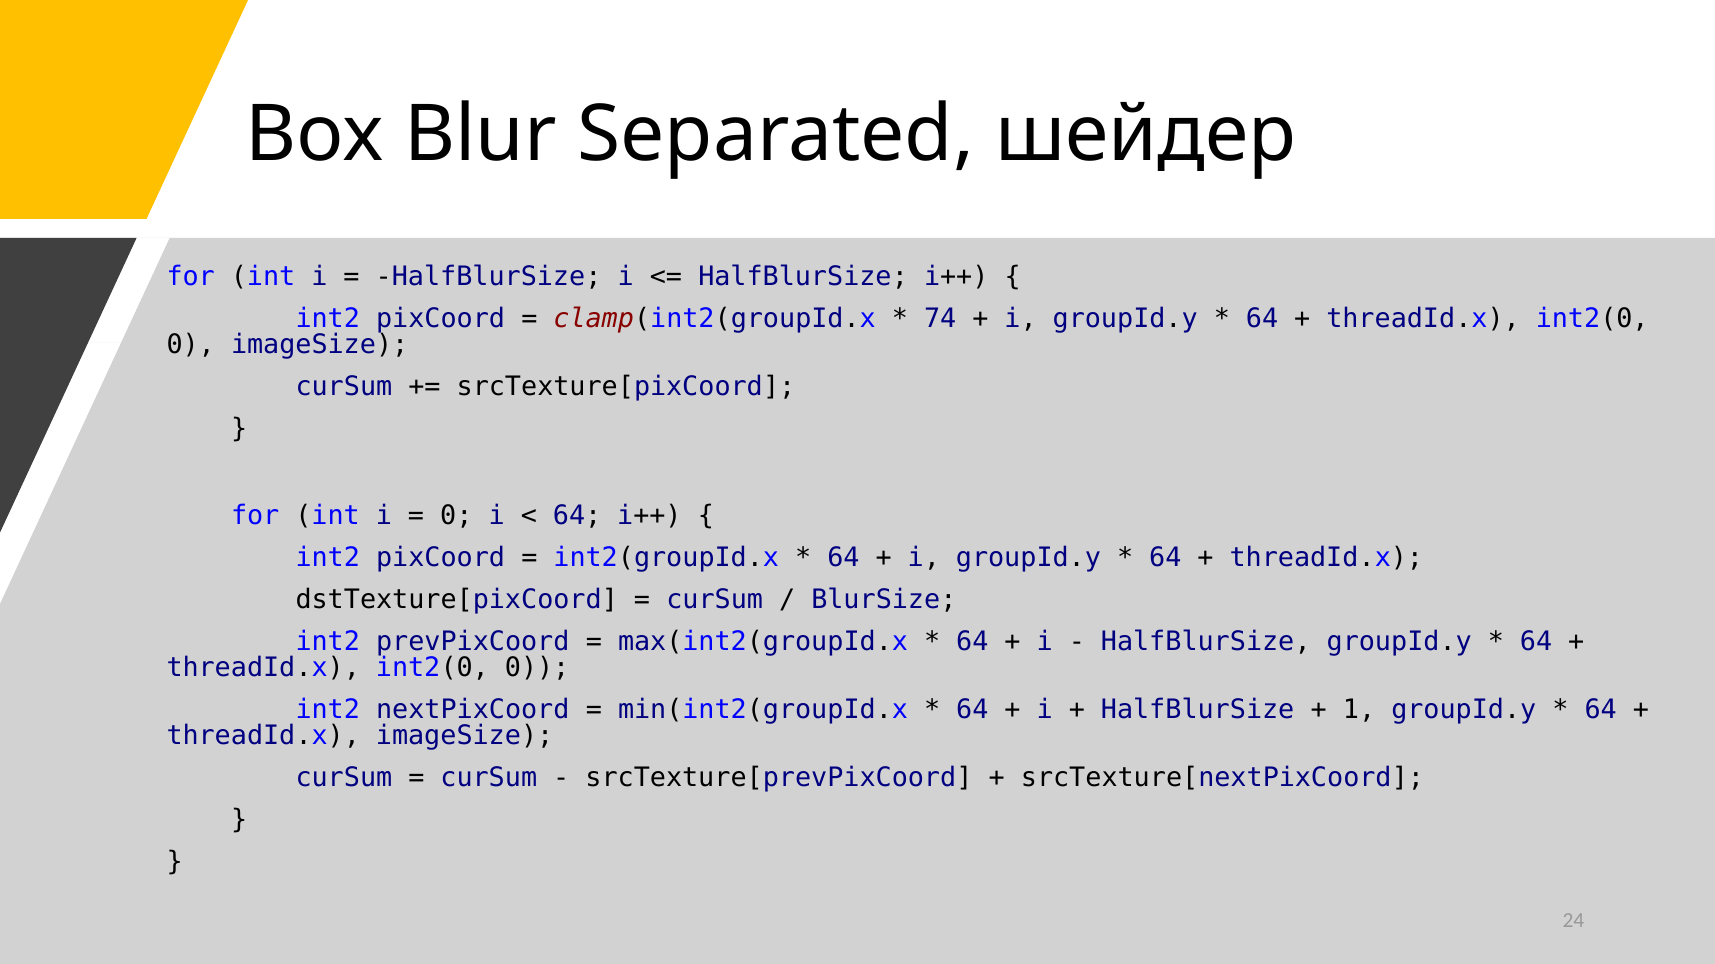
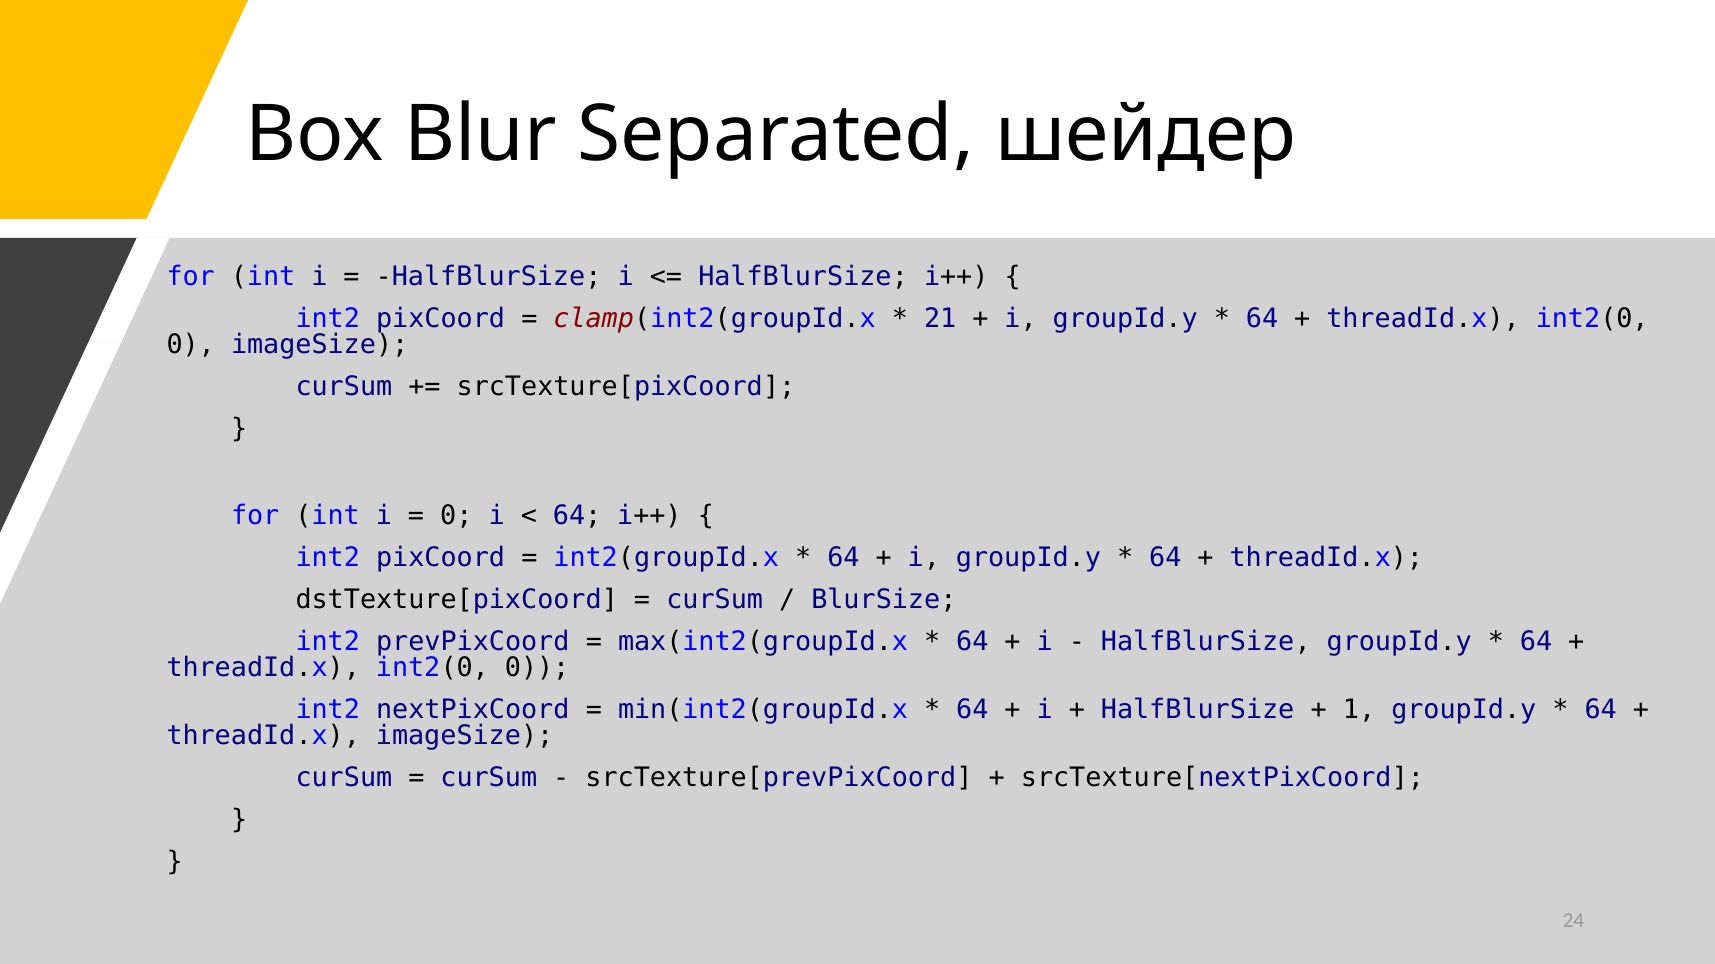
74: 74 -> 21
